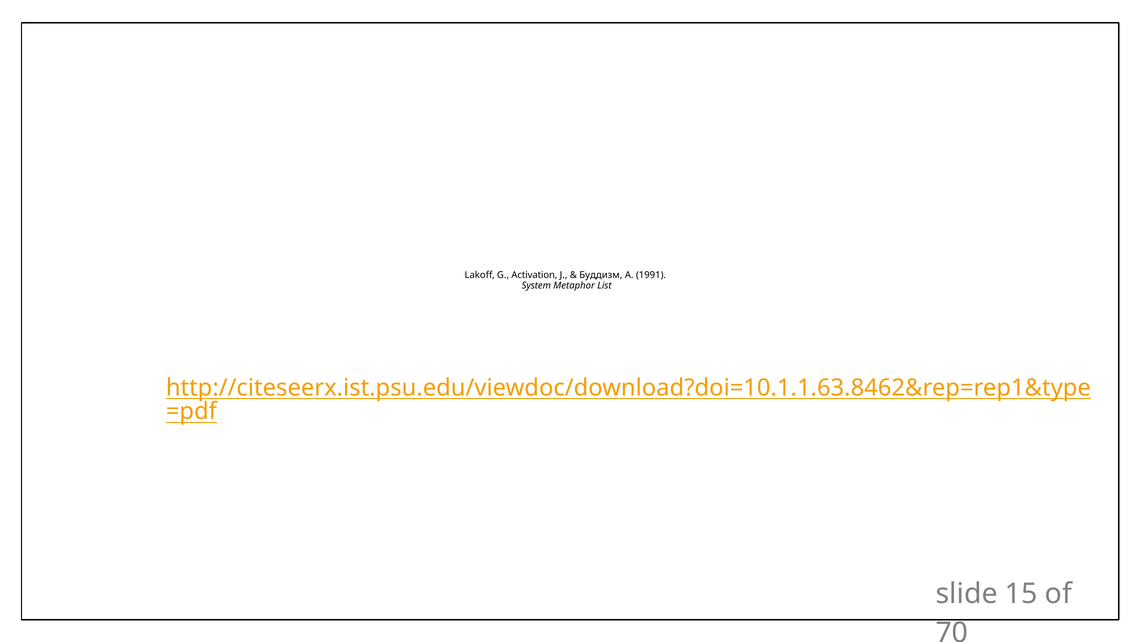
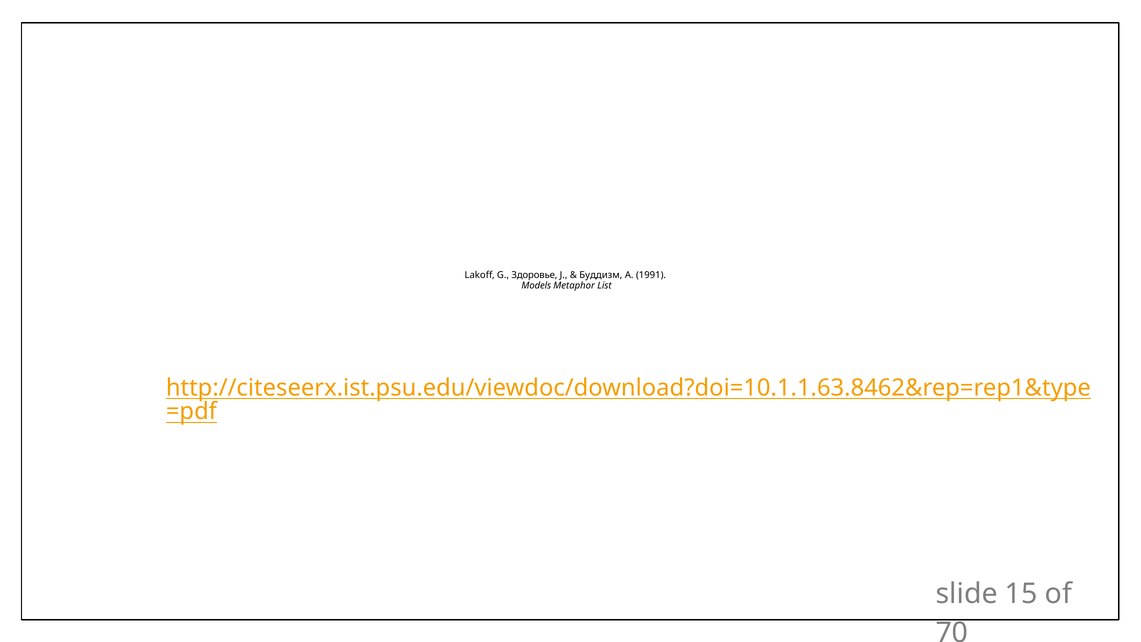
Activation: Activation -> Здоровье
System: System -> Models
